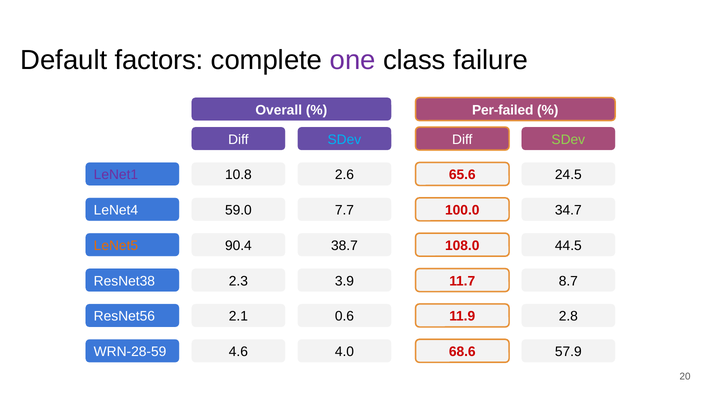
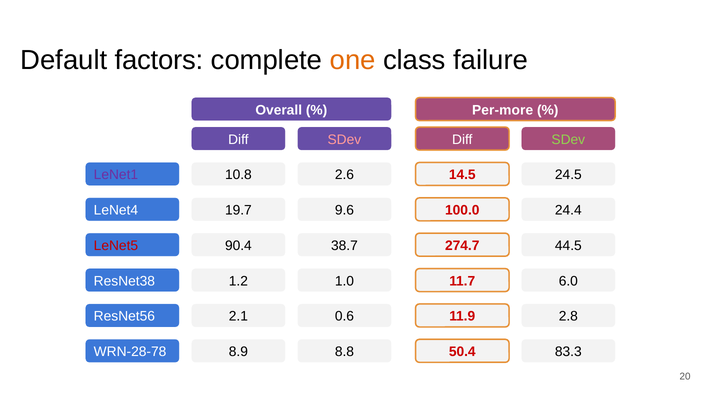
one colour: purple -> orange
Per-failed: Per-failed -> Per-more
SDev at (344, 139) colour: light blue -> pink
65.6: 65.6 -> 14.5
59.0: 59.0 -> 19.7
7.7: 7.7 -> 9.6
34.7: 34.7 -> 24.4
LeNet5 colour: orange -> red
108.0: 108.0 -> 274.7
2.3: 2.3 -> 1.2
3.9: 3.9 -> 1.0
8.7: 8.7 -> 6.0
WRN-28-59: WRN-28-59 -> WRN-28-78
4.6: 4.6 -> 8.9
4.0: 4.0 -> 8.8
68.6: 68.6 -> 50.4
57.9: 57.9 -> 83.3
